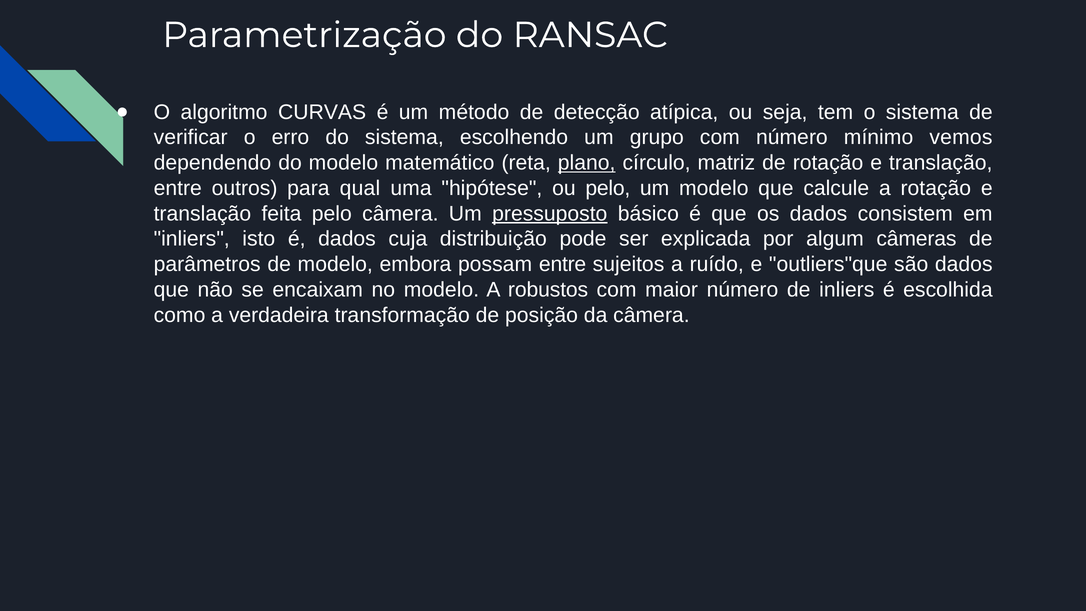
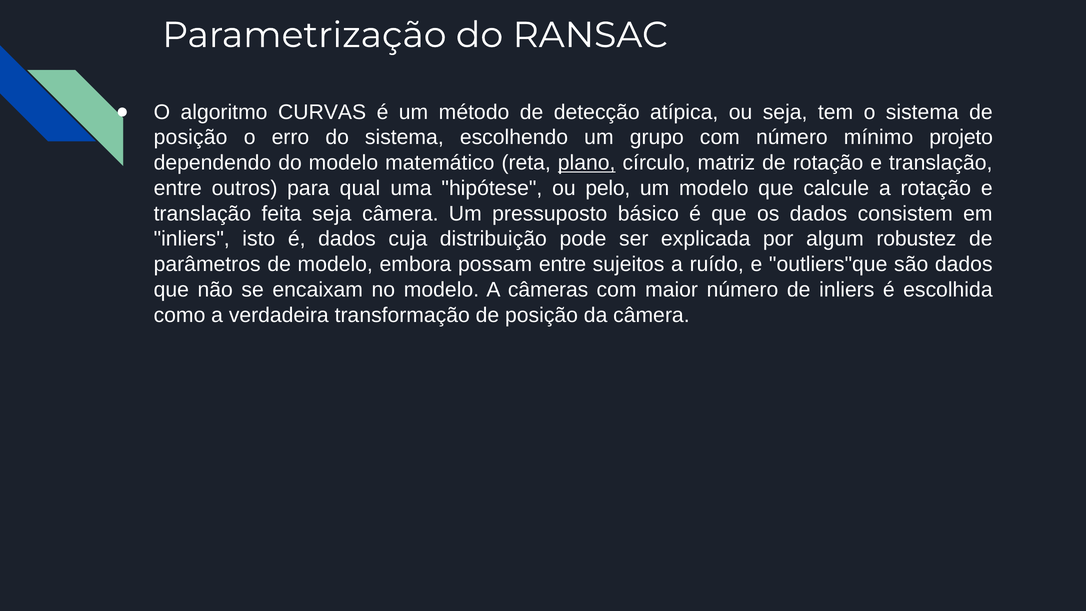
verificar at (191, 138): verificar -> posição
vemos: vemos -> projeto
feita pelo: pelo -> seja
pressuposto underline: present -> none
câmeras: câmeras -> robustez
robustos: robustos -> câmeras
